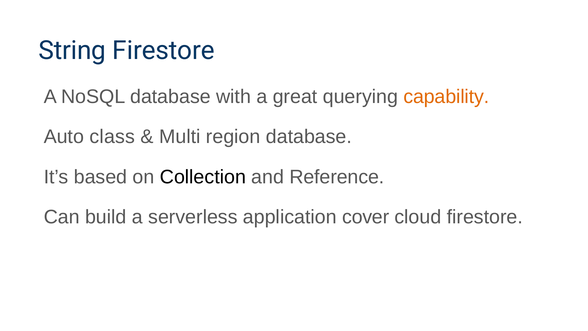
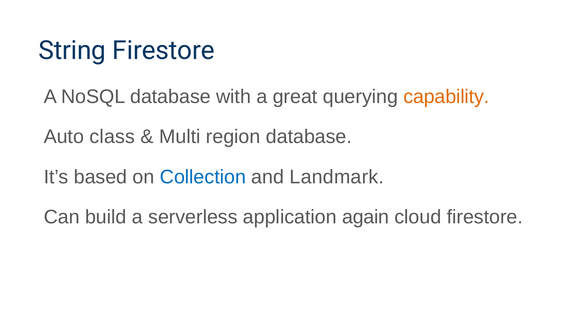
Collection colour: black -> blue
Reference: Reference -> Landmark
cover: cover -> again
